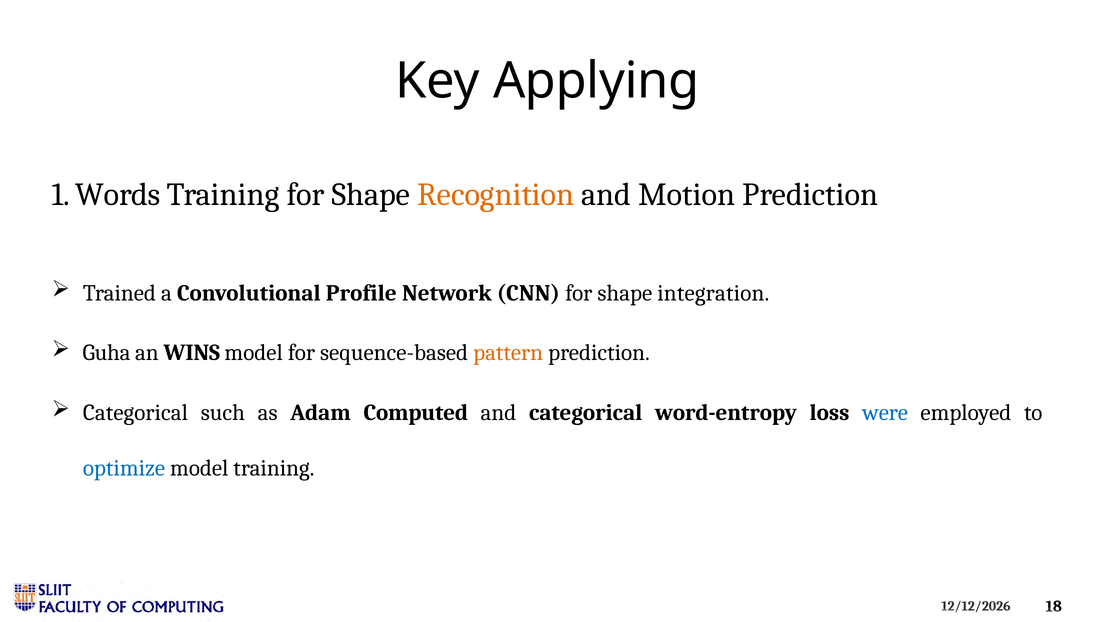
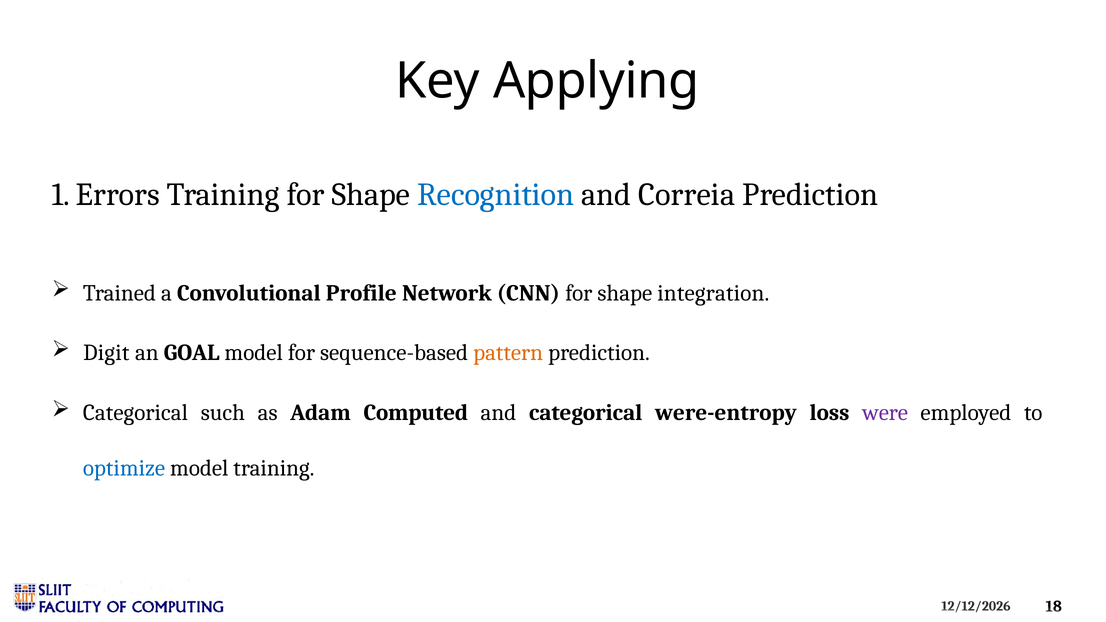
Words: Words -> Errors
Recognition colour: orange -> blue
Motion: Motion -> Correia
Guha: Guha -> Digit
WINS: WINS -> GOAL
word-entropy: word-entropy -> were-entropy
were colour: blue -> purple
